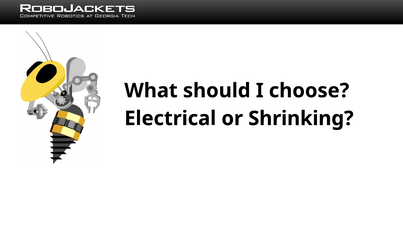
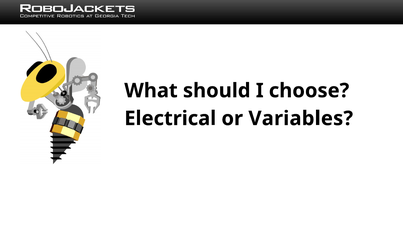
Shrinking: Shrinking -> Variables
